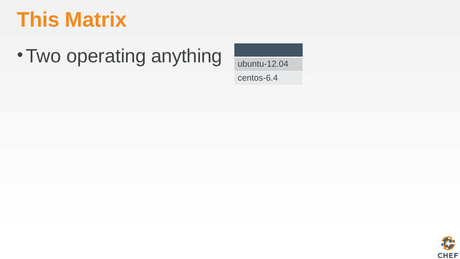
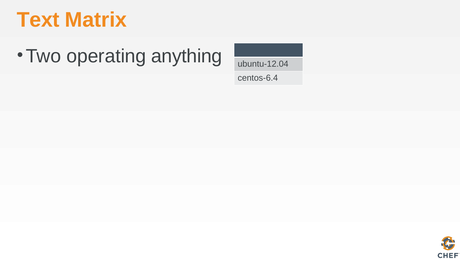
This: This -> Text
